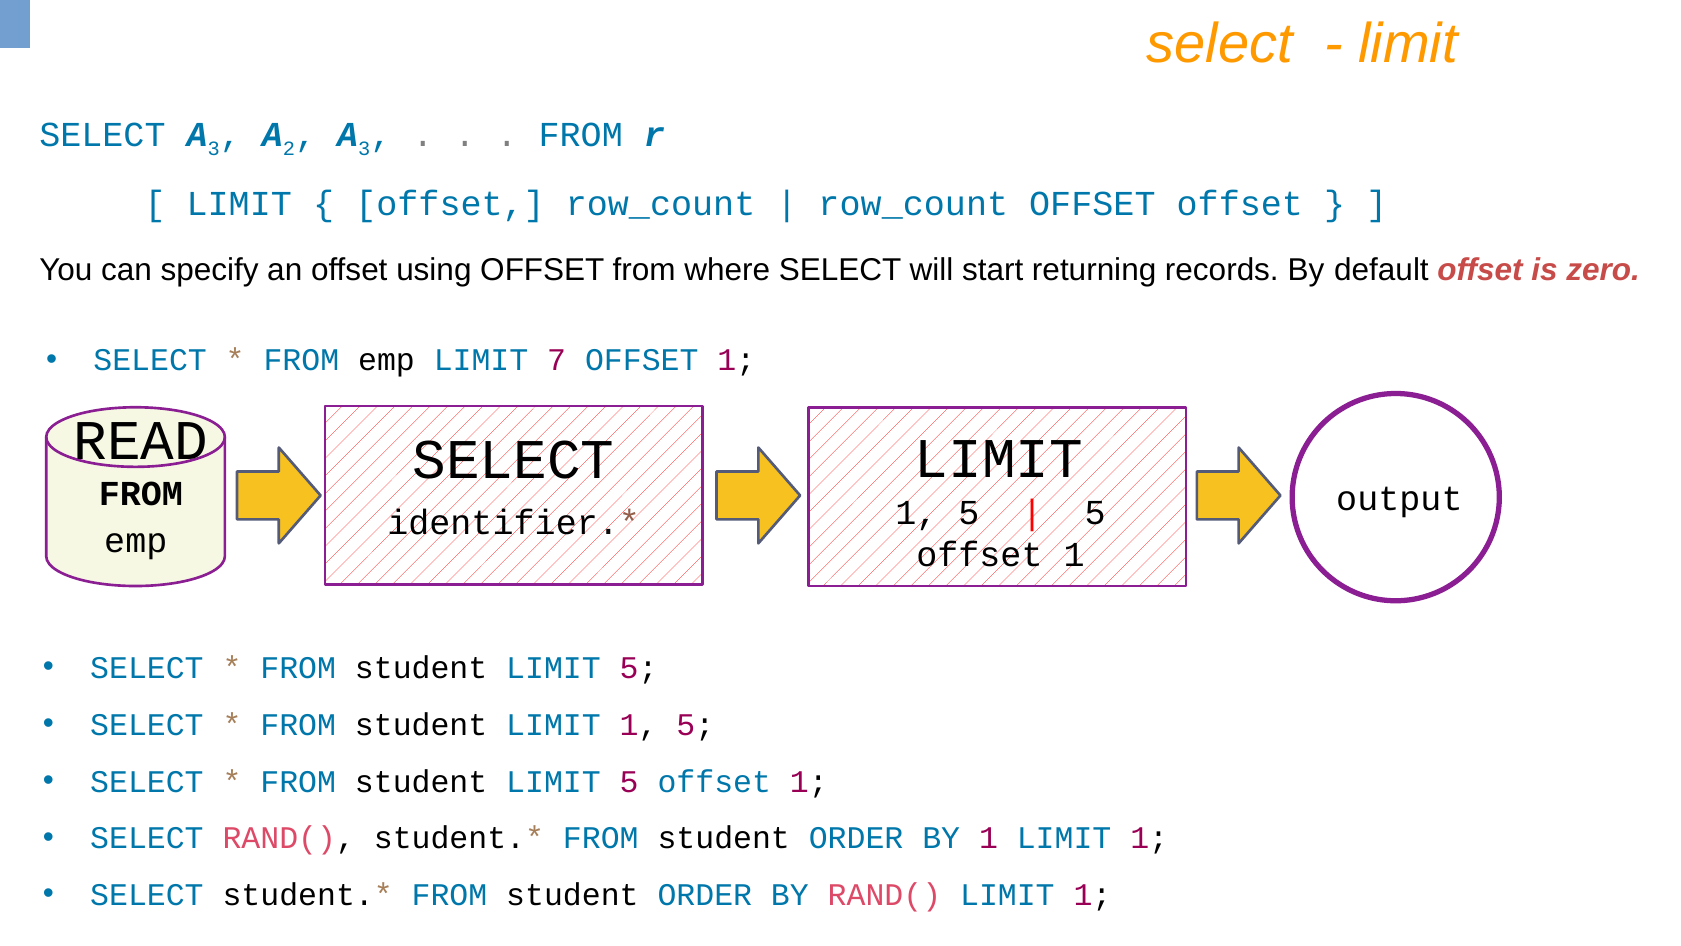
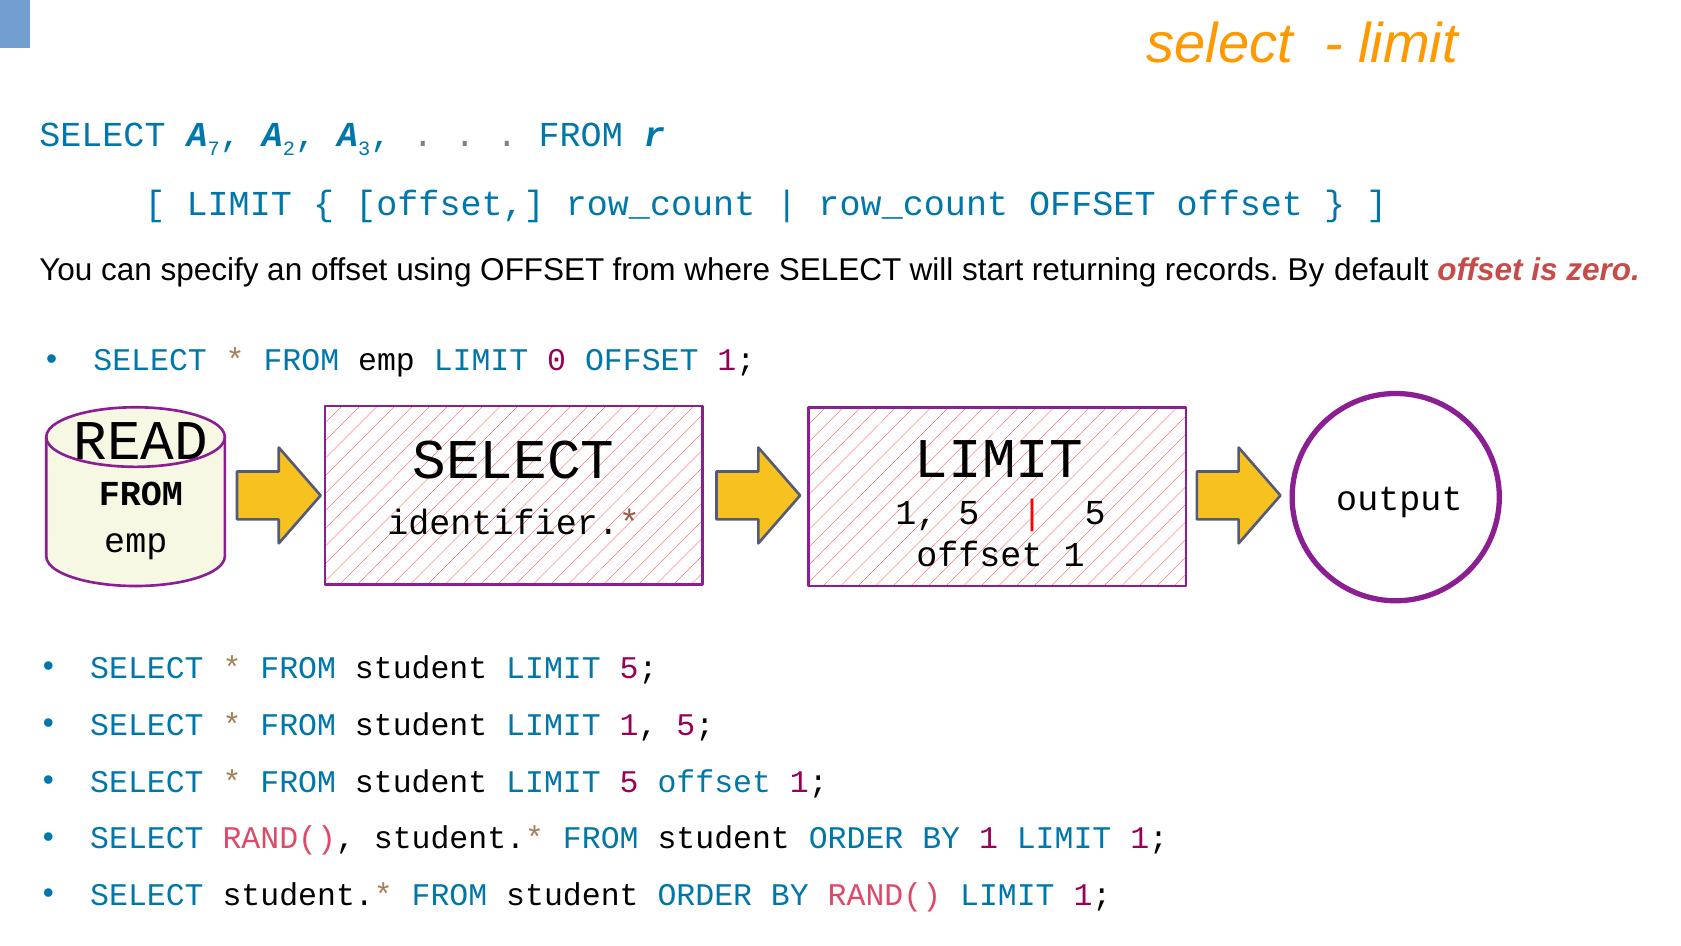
3 at (214, 148): 3 -> 7
7: 7 -> 0
